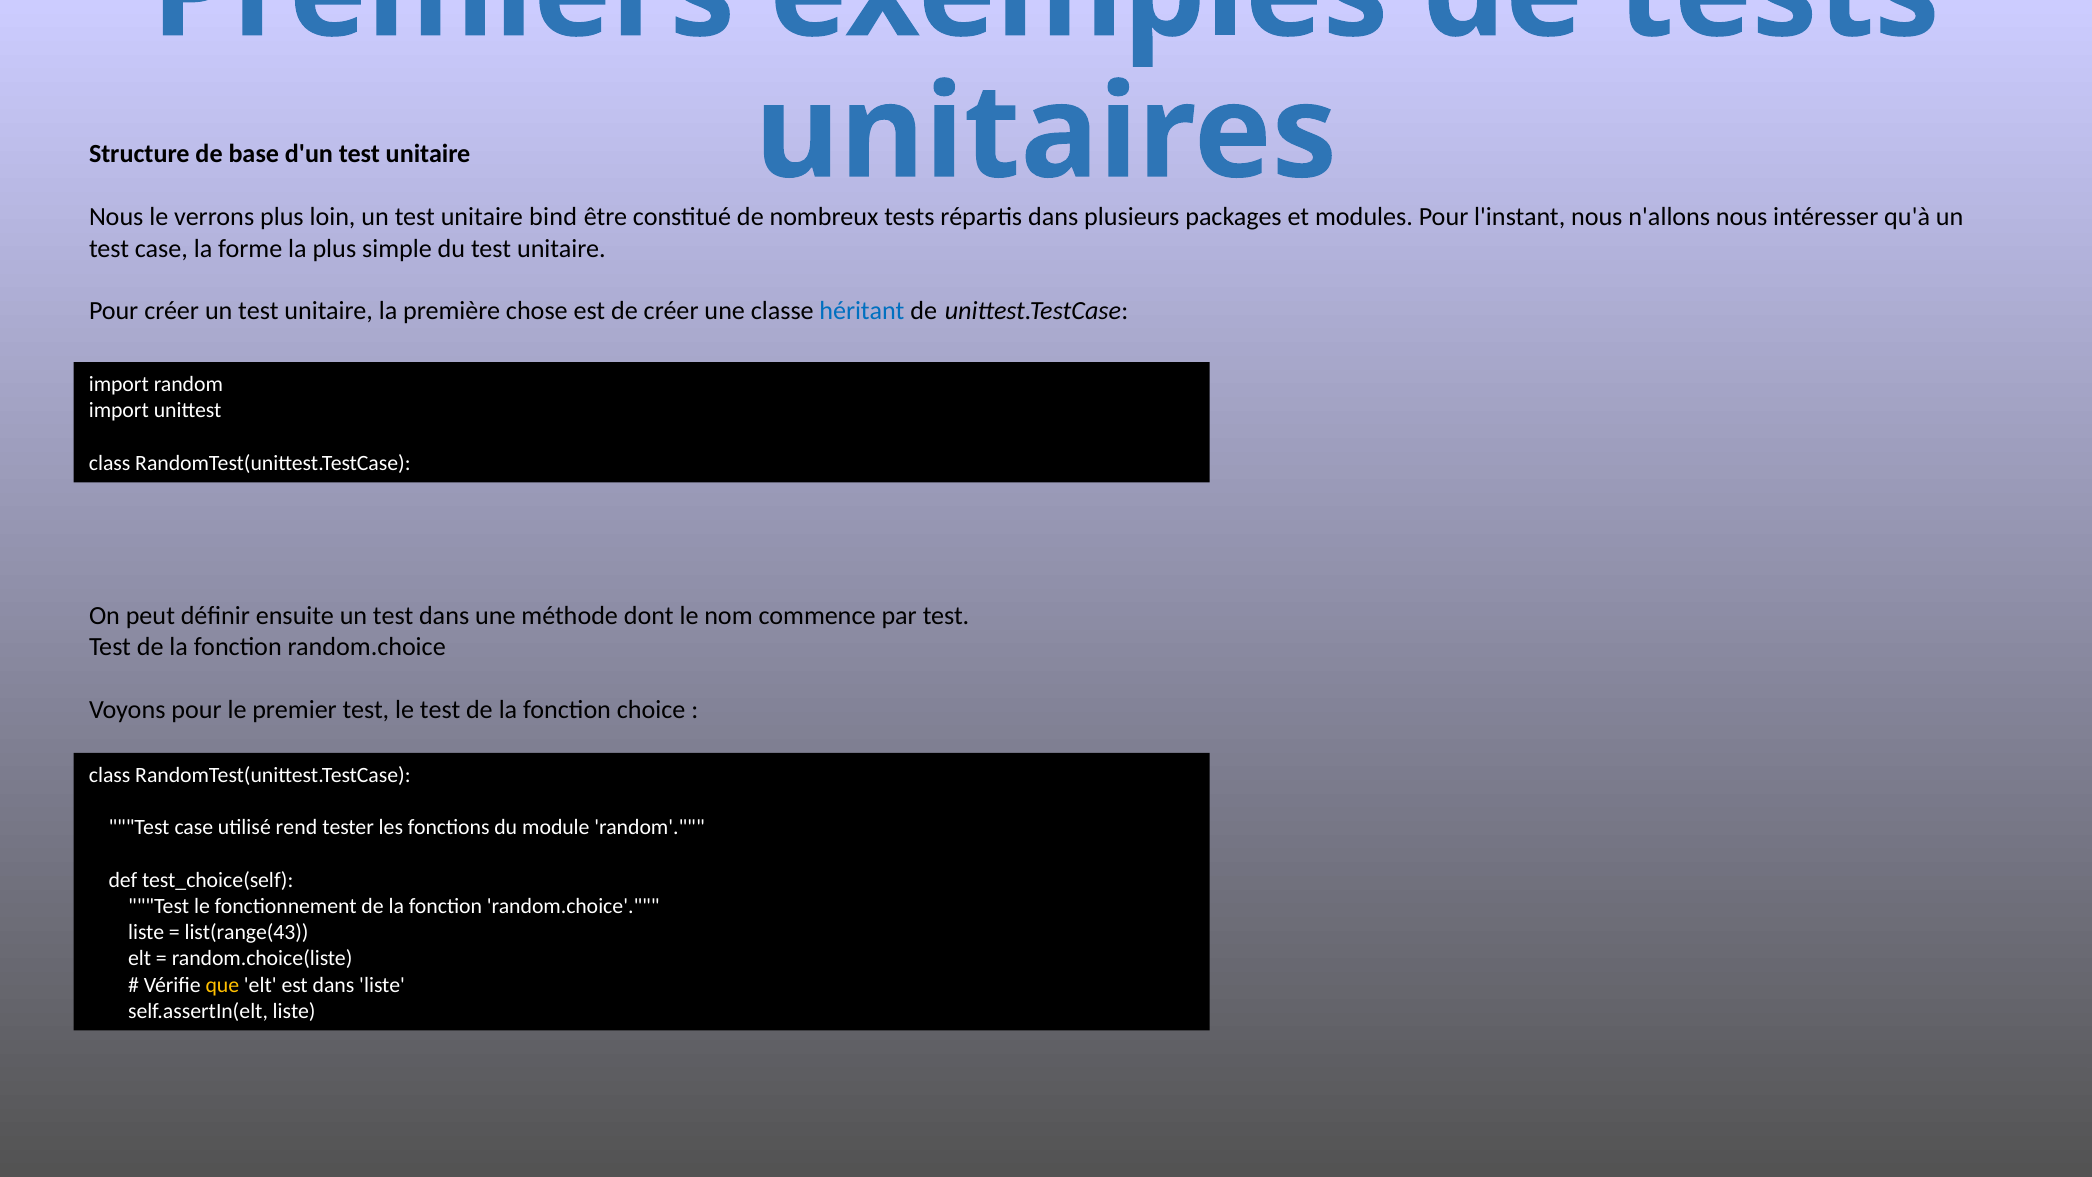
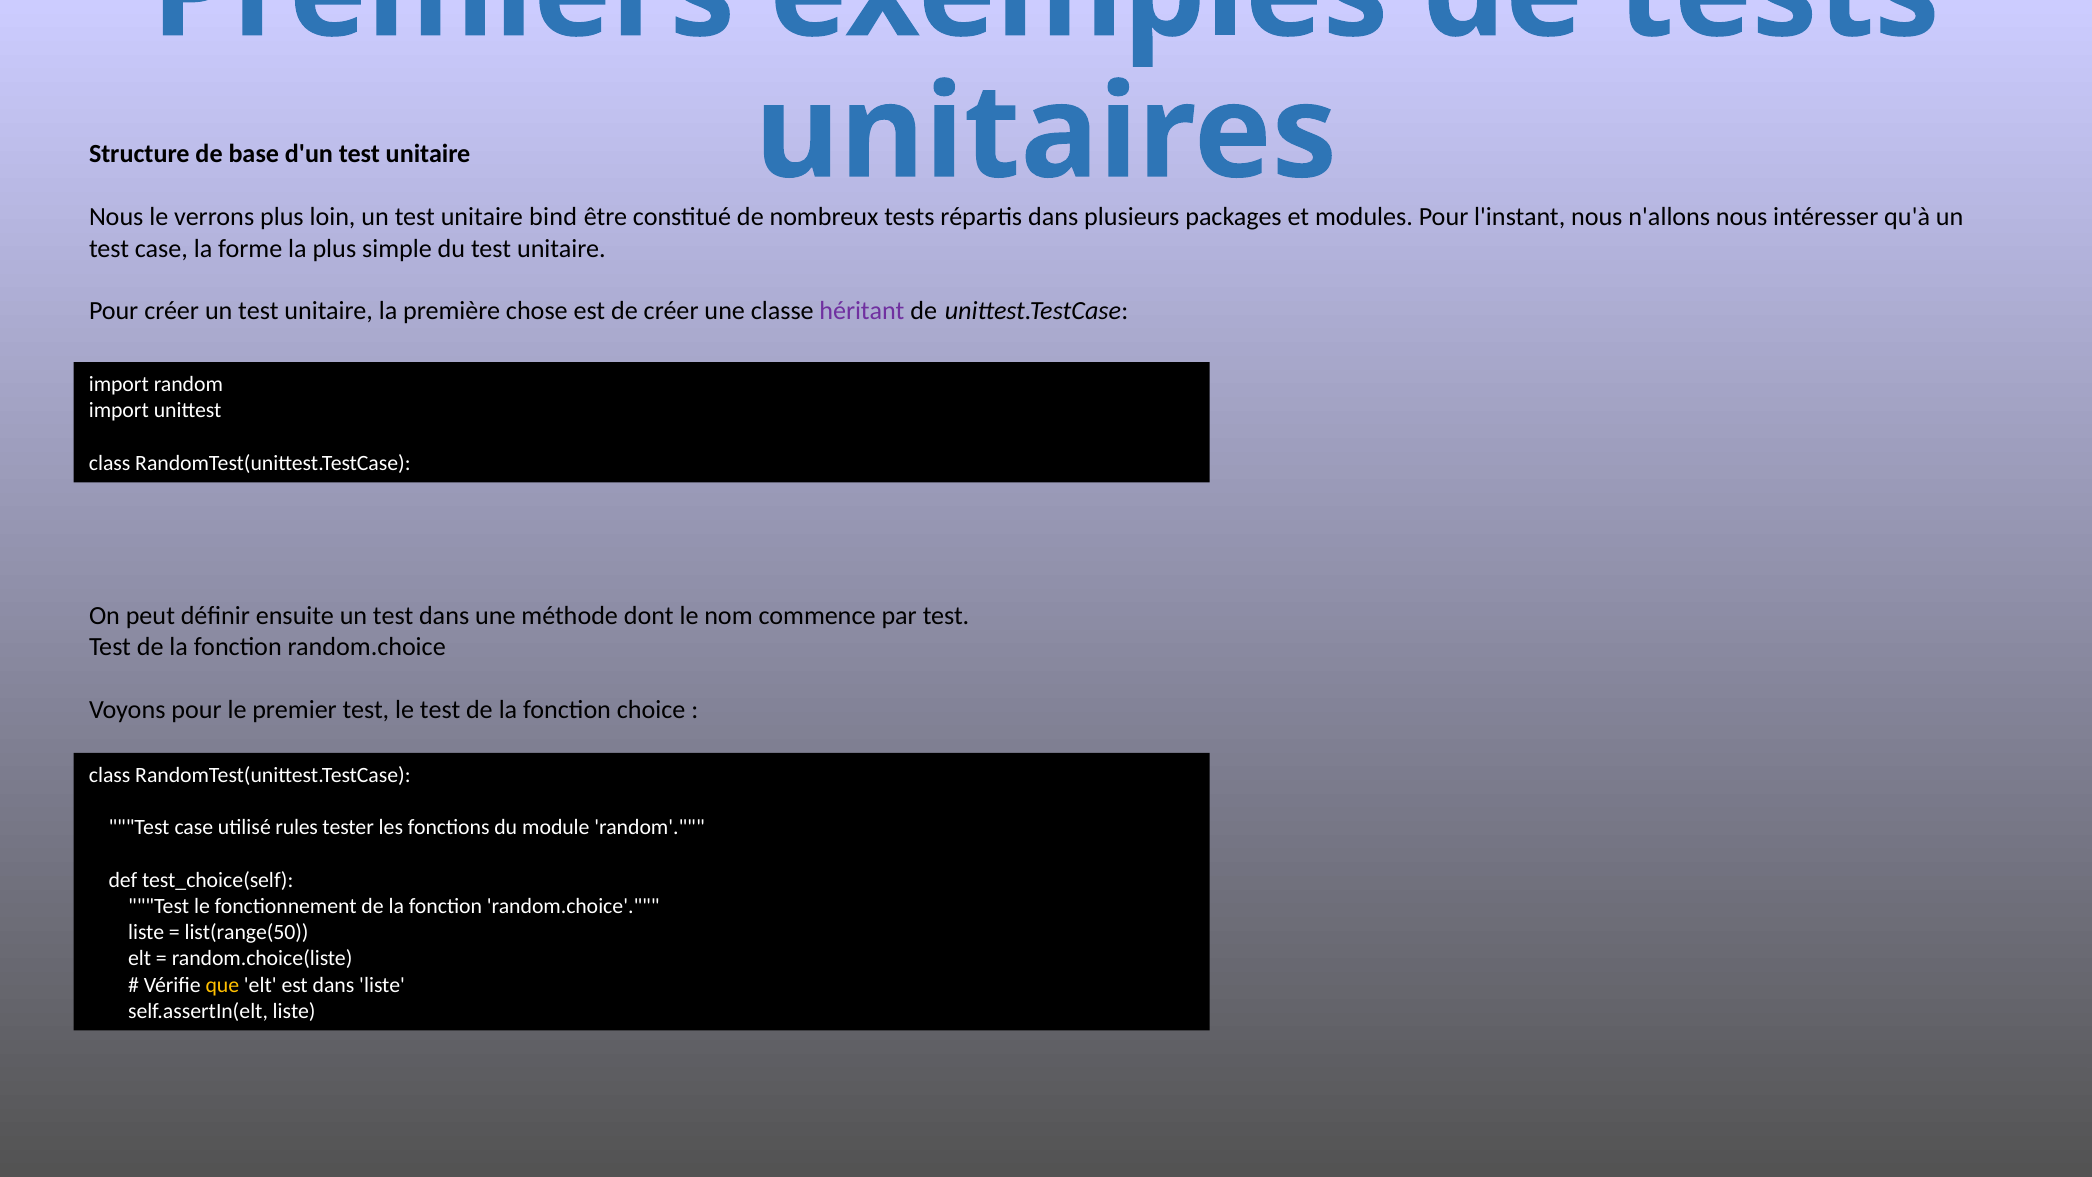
héritant colour: blue -> purple
rend: rend -> rules
list(range(43: list(range(43 -> list(range(50
